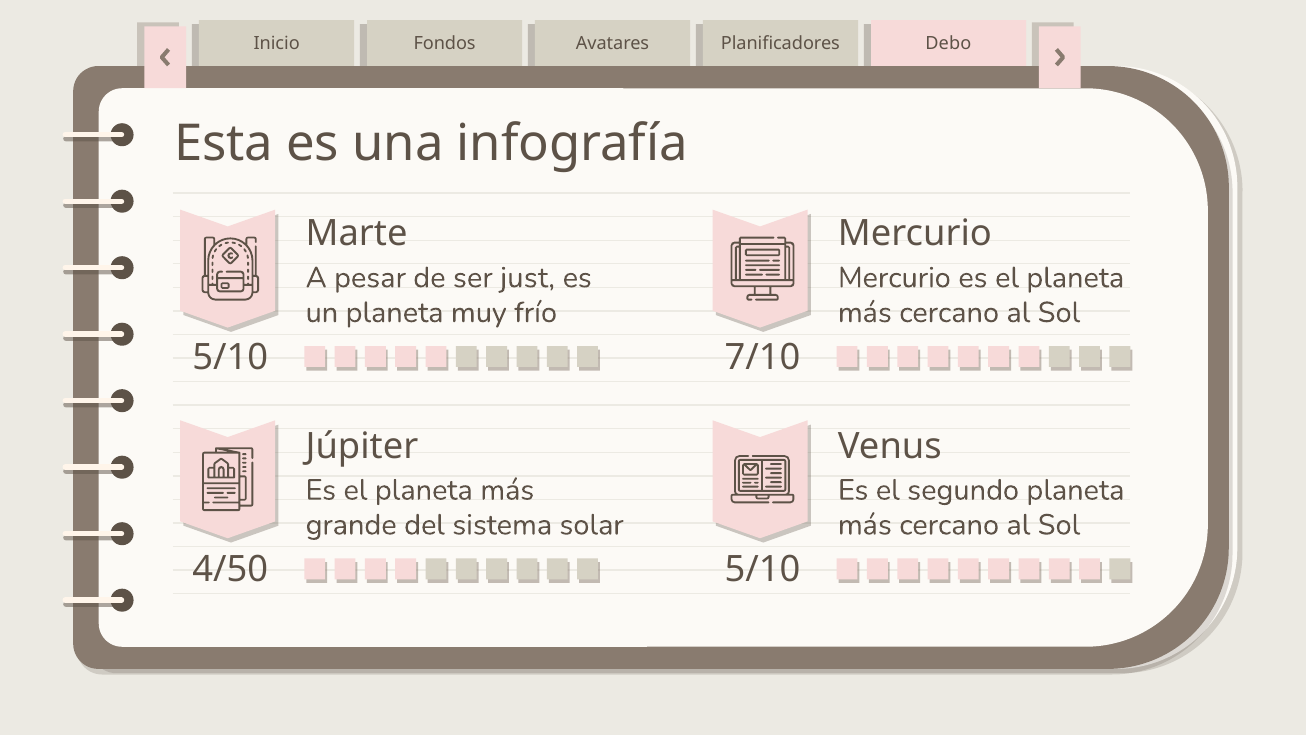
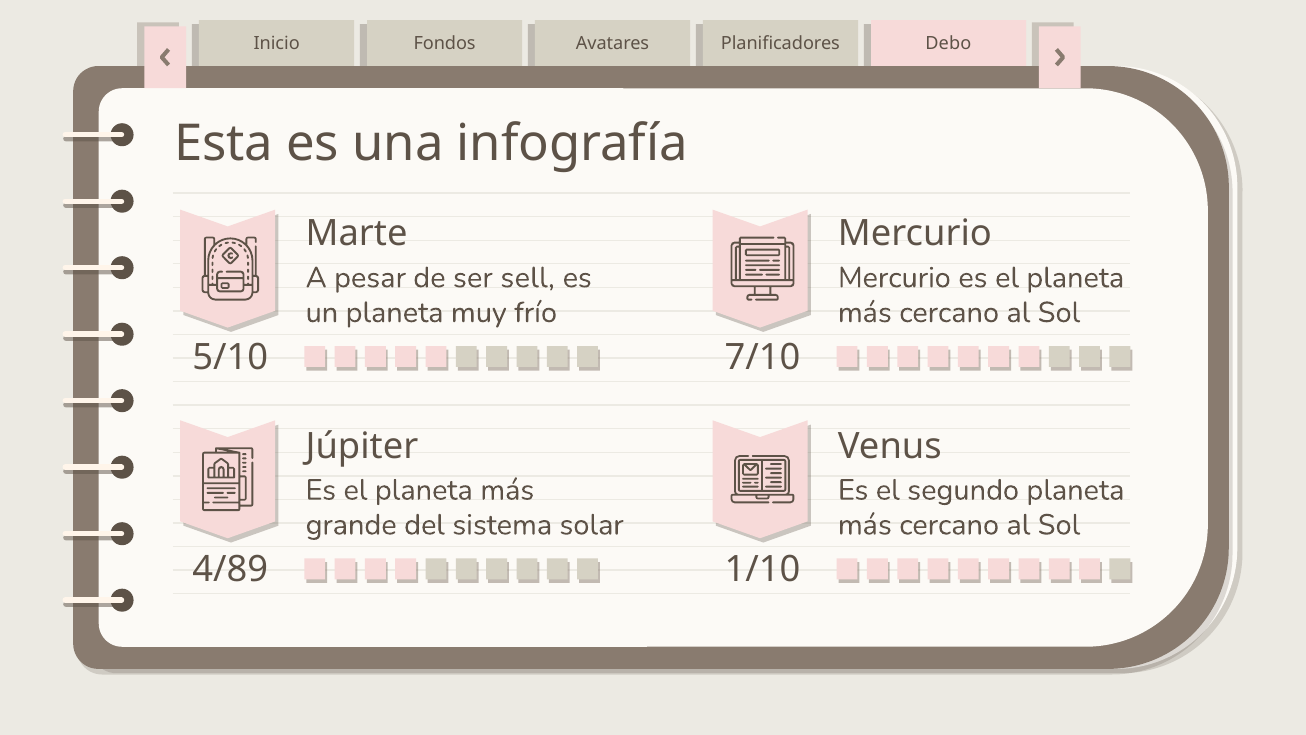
just: just -> sell
4/50: 4/50 -> 4/89
5/10 at (763, 569): 5/10 -> 1/10
